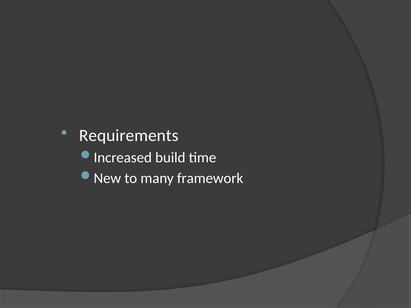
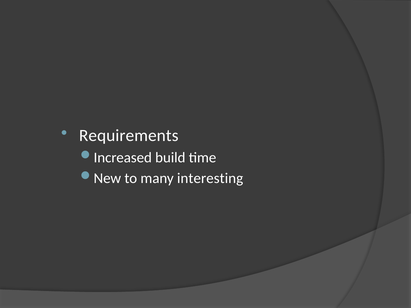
framework: framework -> interesting
